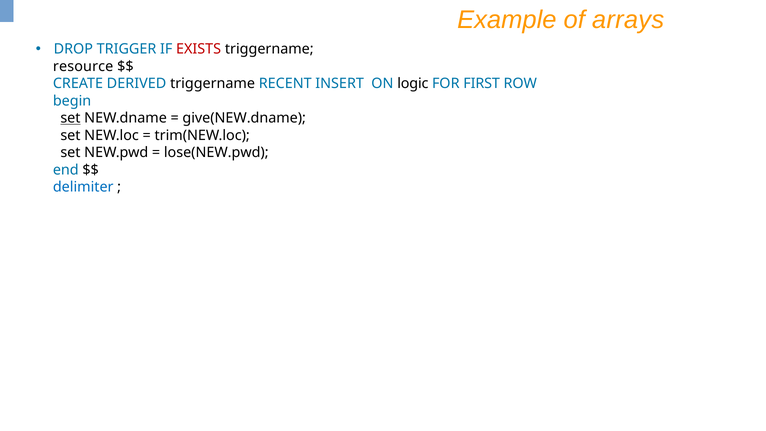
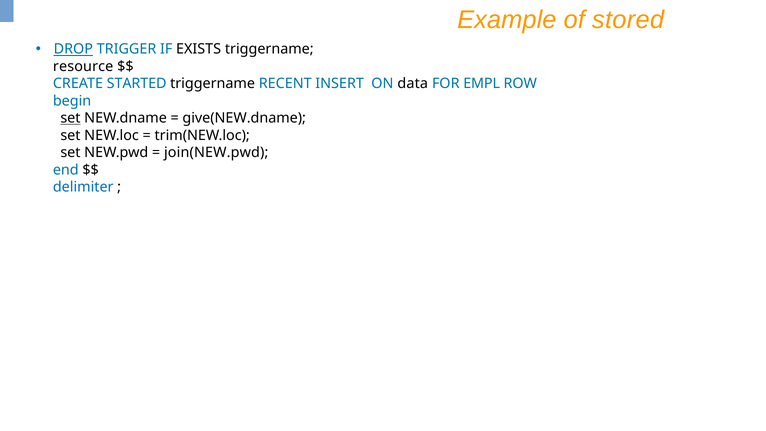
arrays: arrays -> stored
DROP underline: none -> present
EXISTS colour: red -> black
DERIVED: DERIVED -> STARTED
logic: logic -> data
FIRST: FIRST -> EMPL
lose(NEW.pwd: lose(NEW.pwd -> join(NEW.pwd
